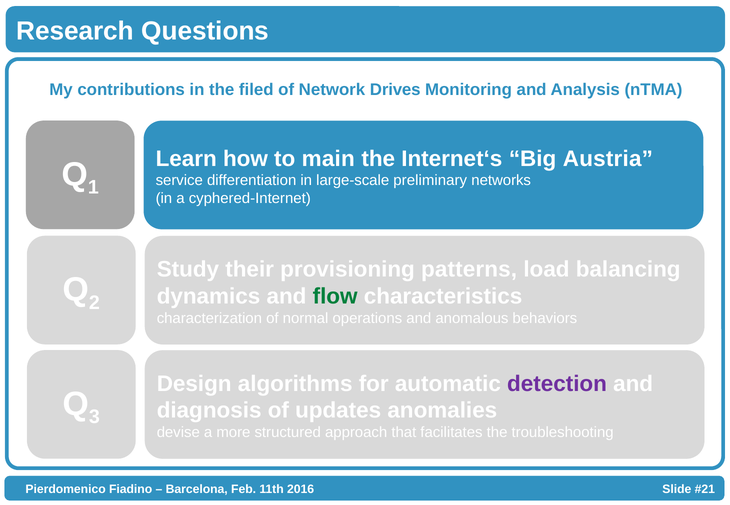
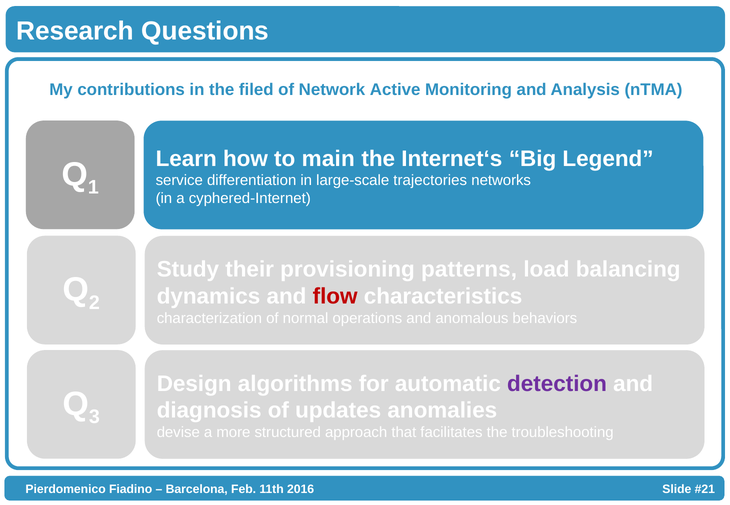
Drives: Drives -> Active
Austria: Austria -> Legend
preliminary: preliminary -> trajectories
flow colour: green -> red
